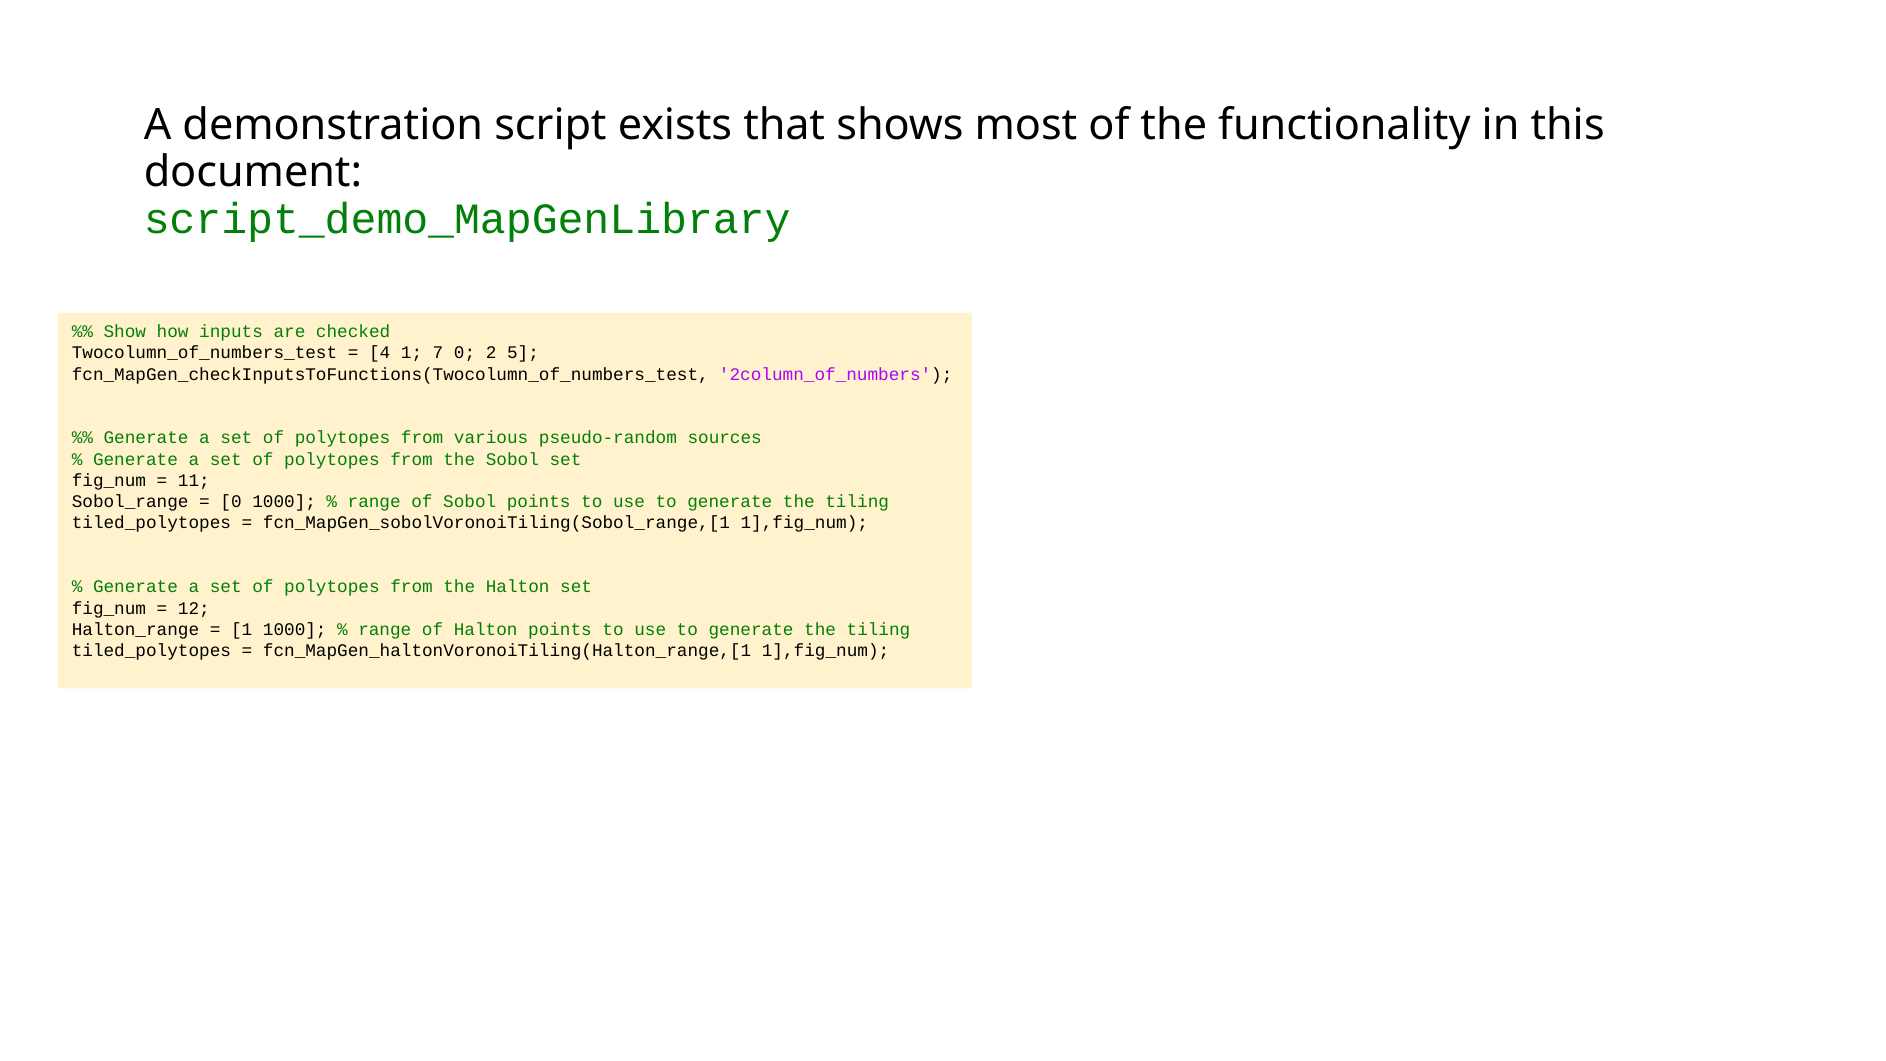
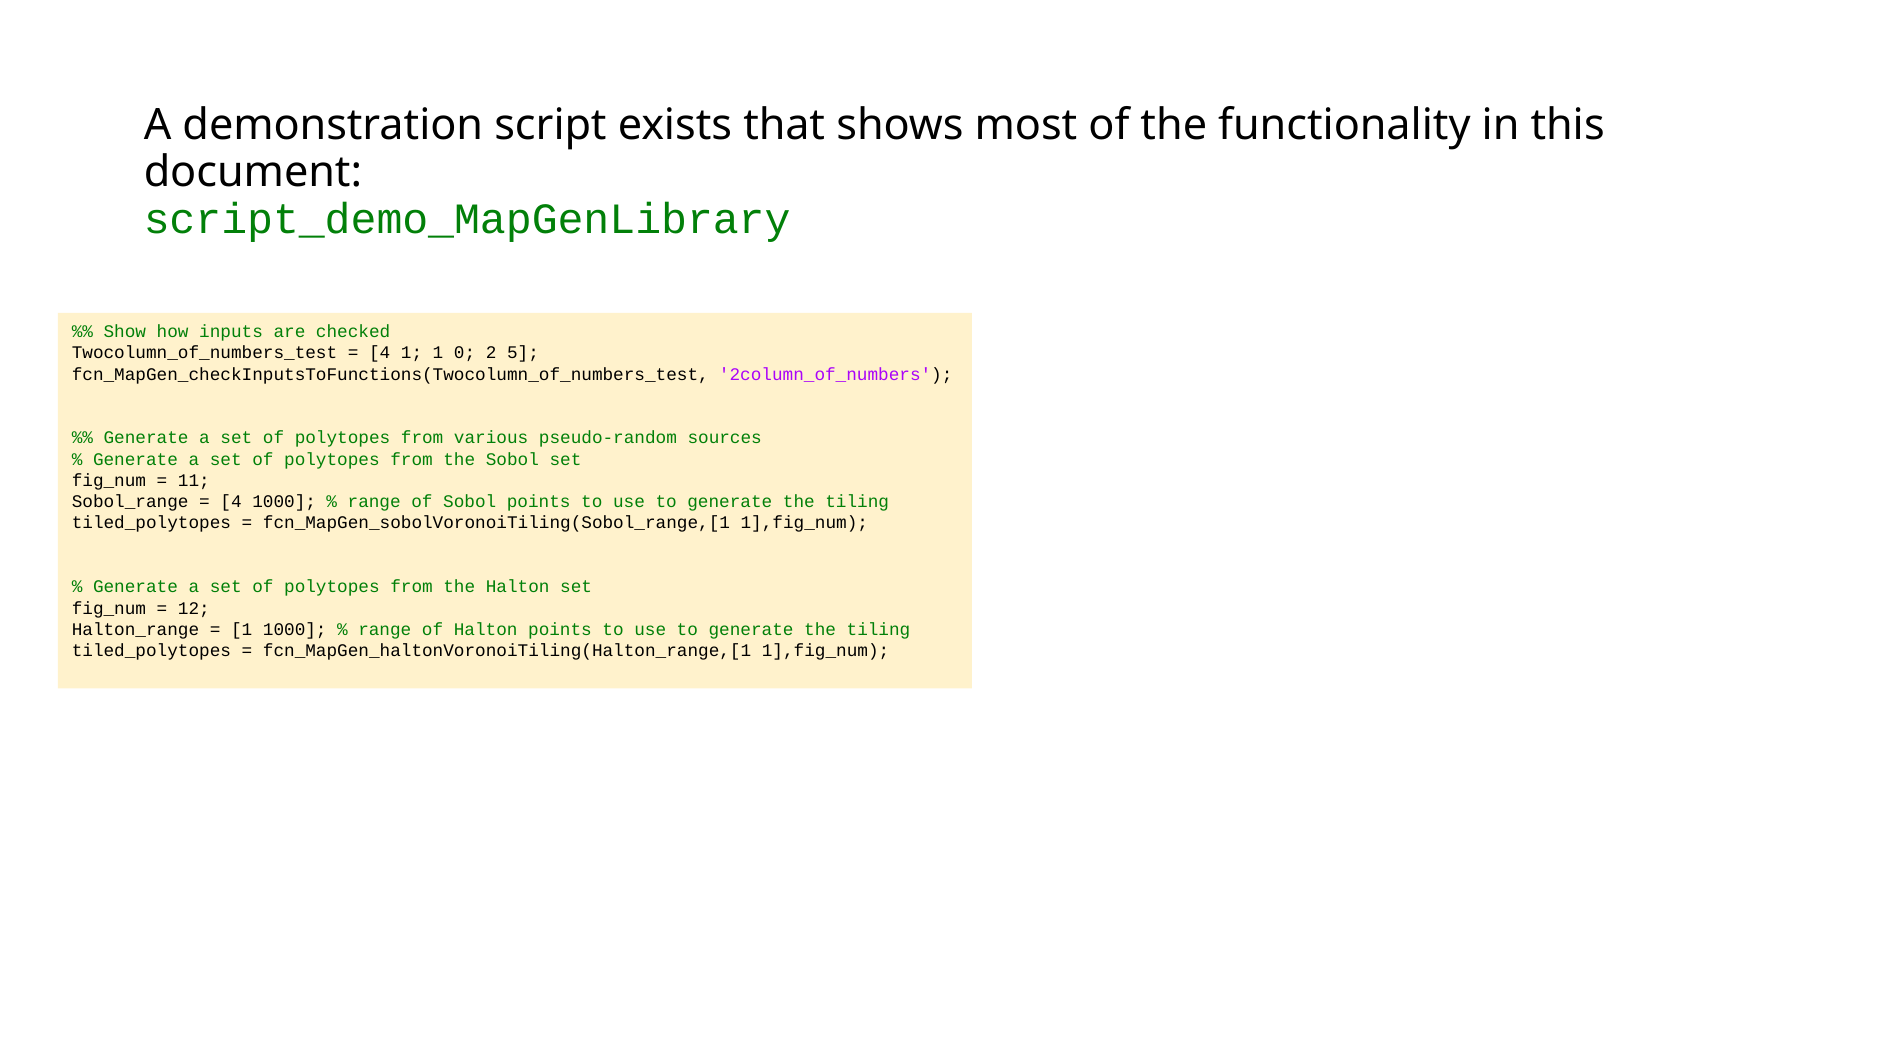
1 7: 7 -> 1
0 at (231, 502): 0 -> 4
